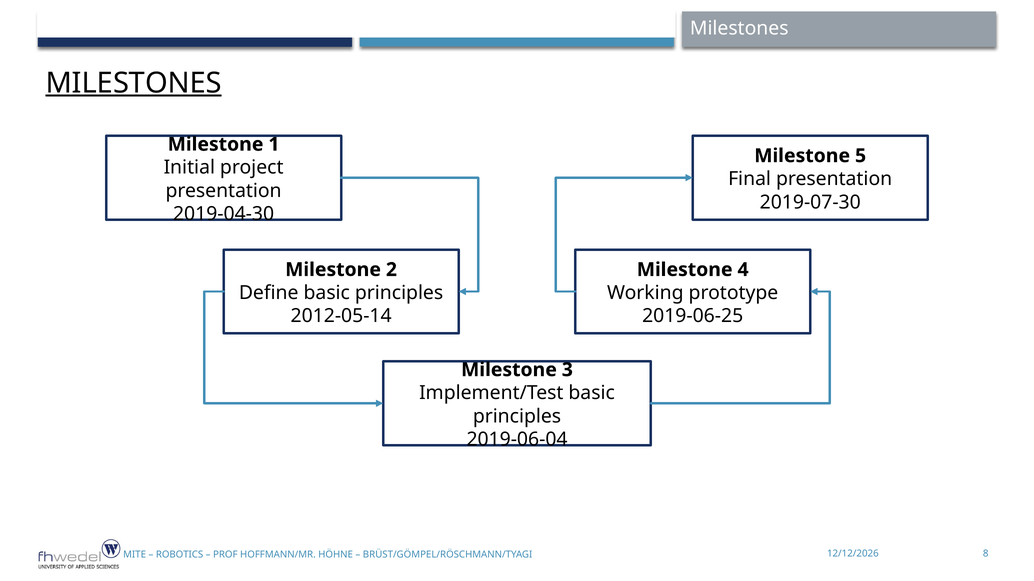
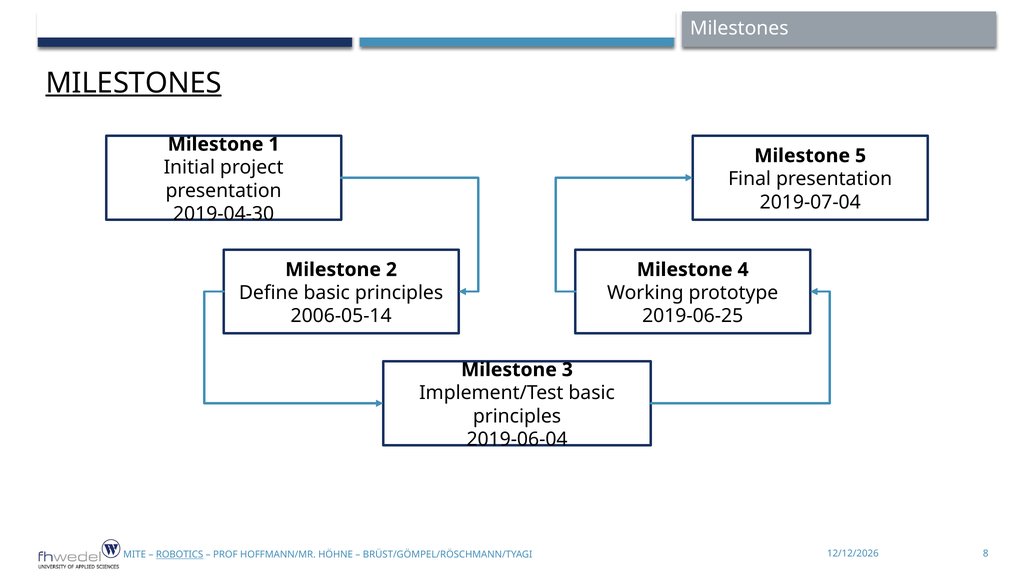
2019-07-30: 2019-07-30 -> 2019-07-04
2012-05-14: 2012-05-14 -> 2006-05-14
ROBOTICS underline: none -> present
